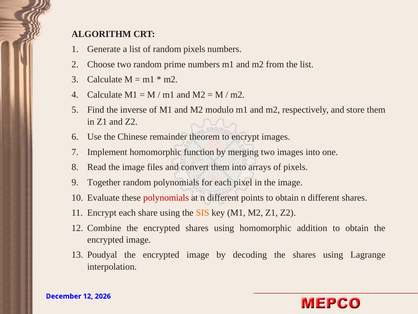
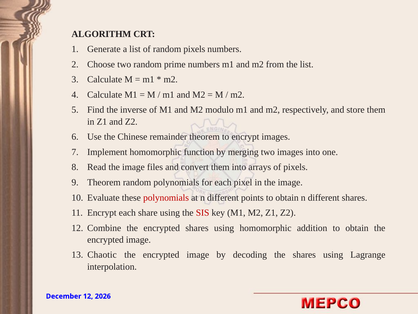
Together at (104, 182): Together -> Theorem
SIS colour: orange -> red
Poudyal: Poudyal -> Chaotic
